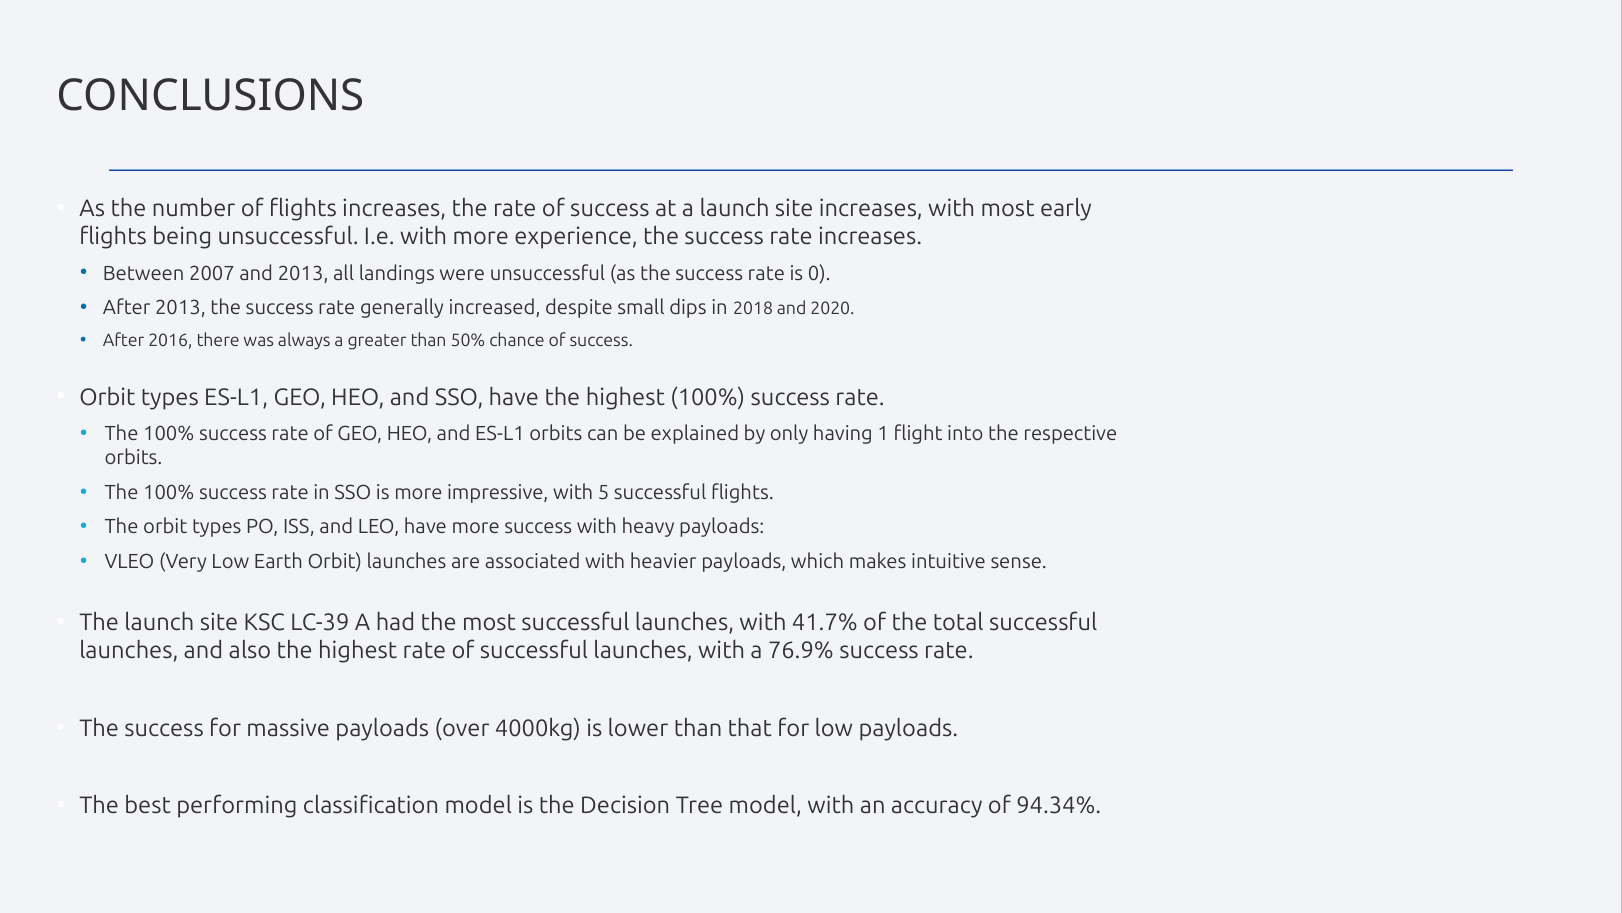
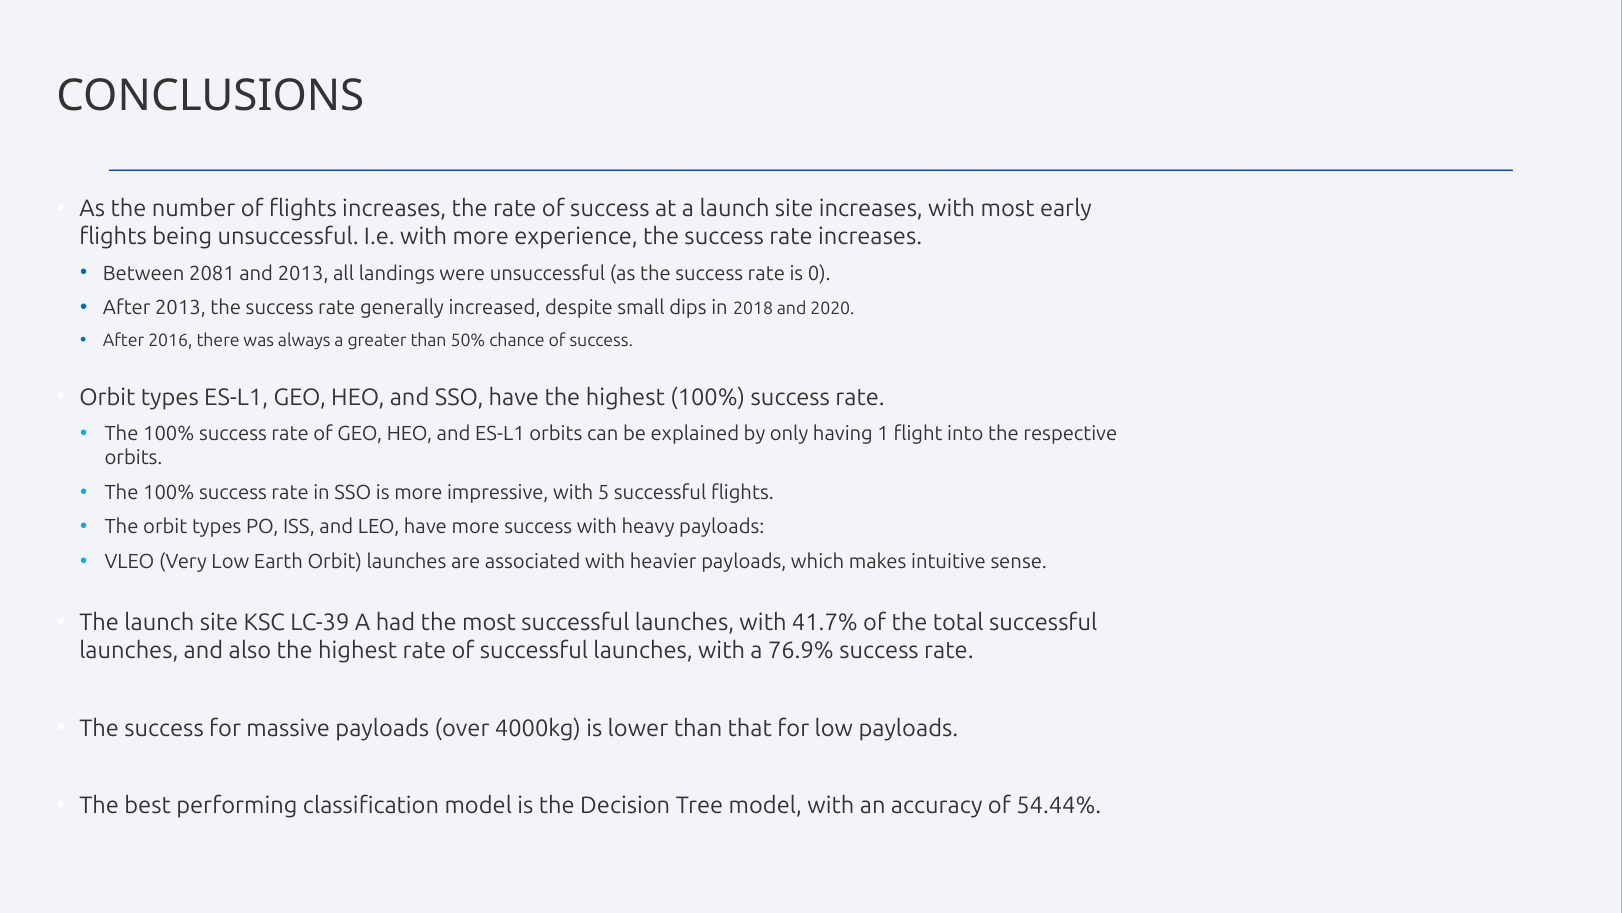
2007: 2007 -> 2081
94.34%: 94.34% -> 54.44%
